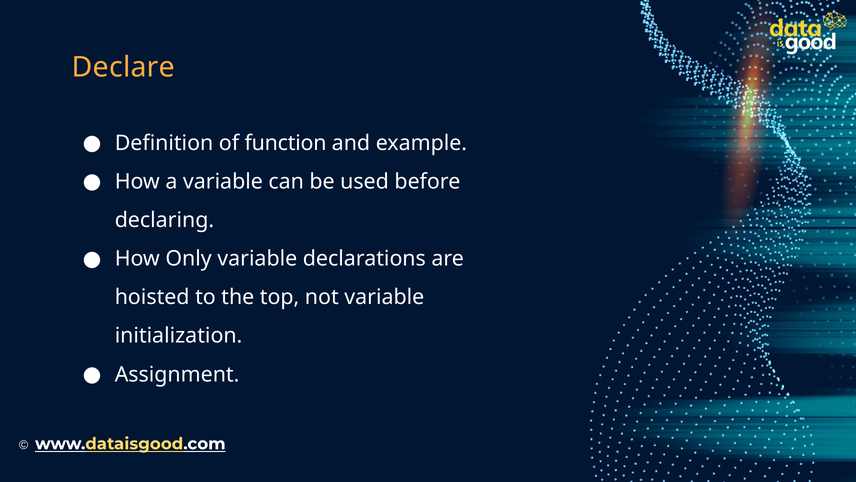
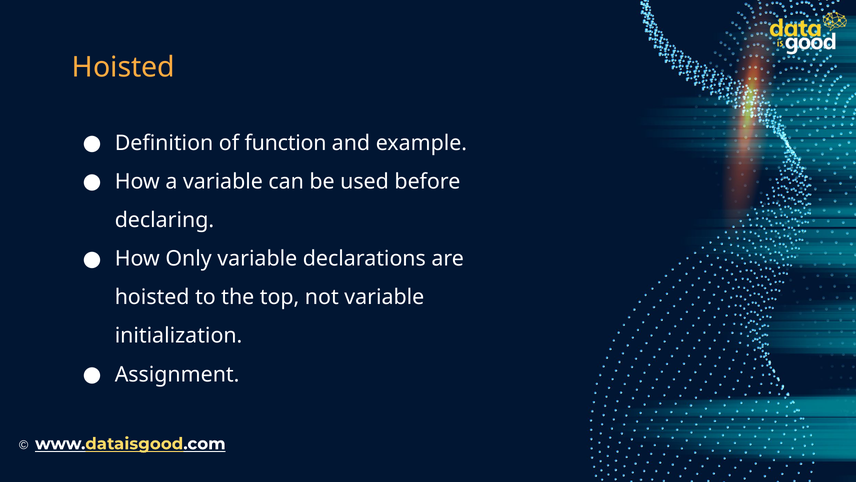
Declare at (123, 67): Declare -> Hoisted
